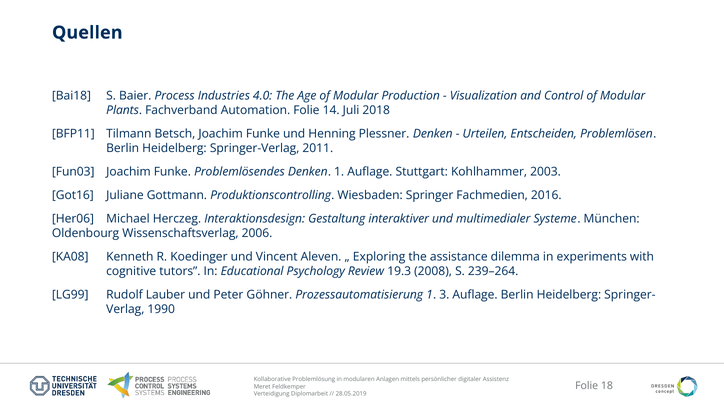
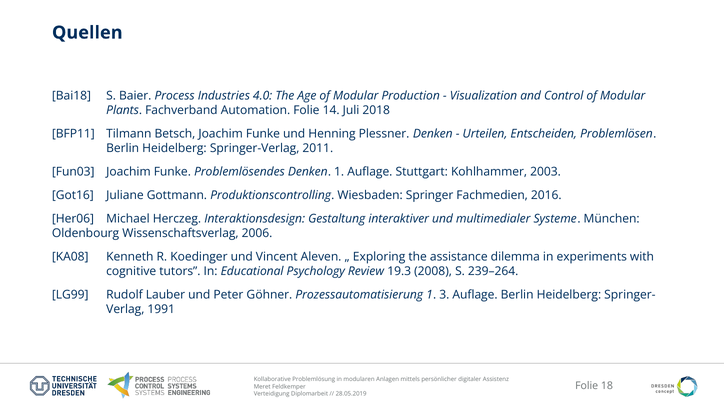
1990: 1990 -> 1991
